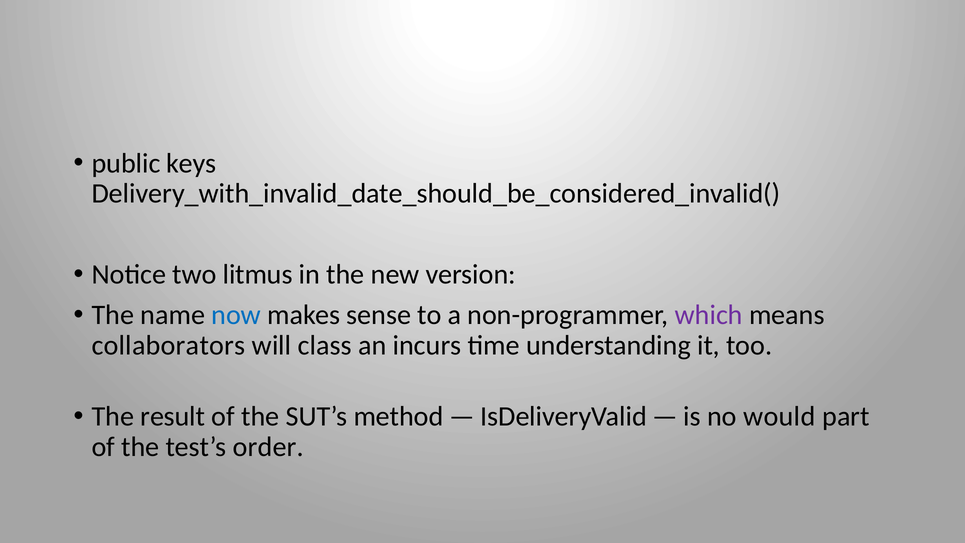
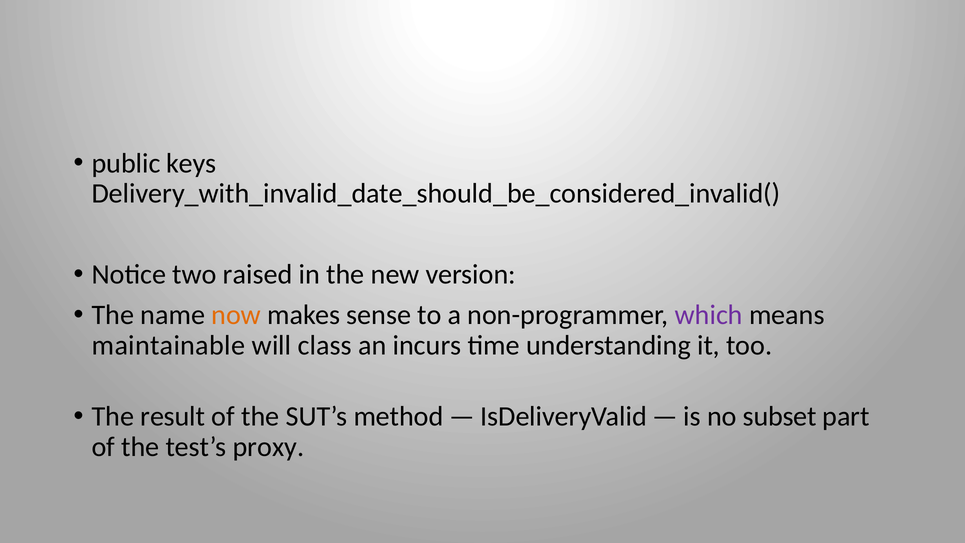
litmus: litmus -> raised
now colour: blue -> orange
collaborators: collaborators -> maintainable
would: would -> subset
order: order -> proxy
